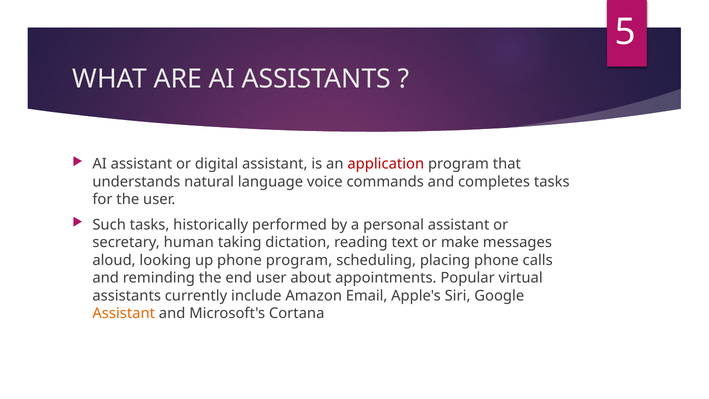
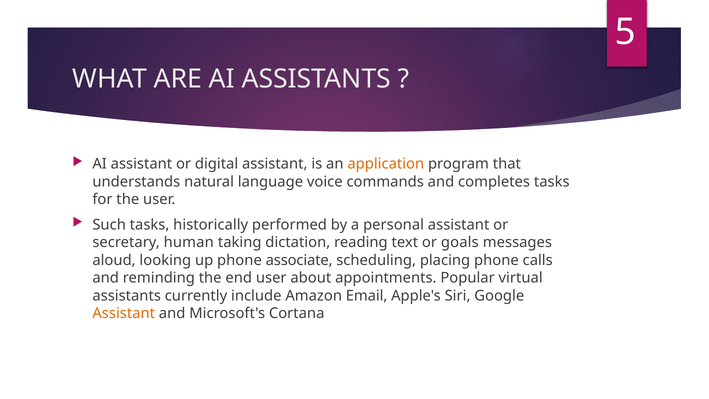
application colour: red -> orange
make: make -> goals
phone program: program -> associate
